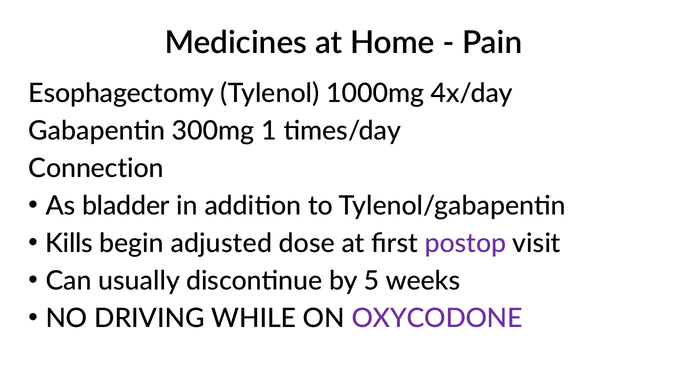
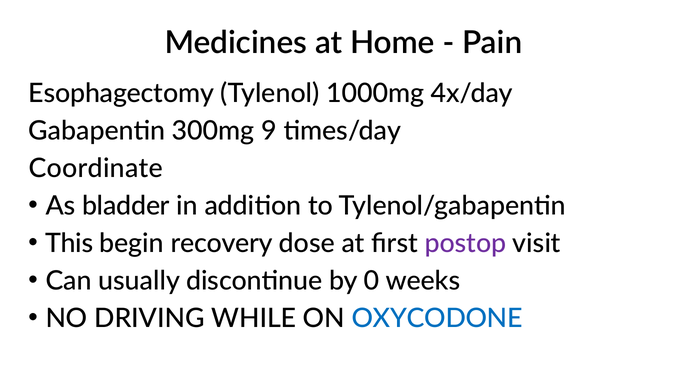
1: 1 -> 9
Connection: Connection -> Coordinate
Kills: Kills -> This
adjusted: adjusted -> recovery
5: 5 -> 0
OXYCODONE colour: purple -> blue
